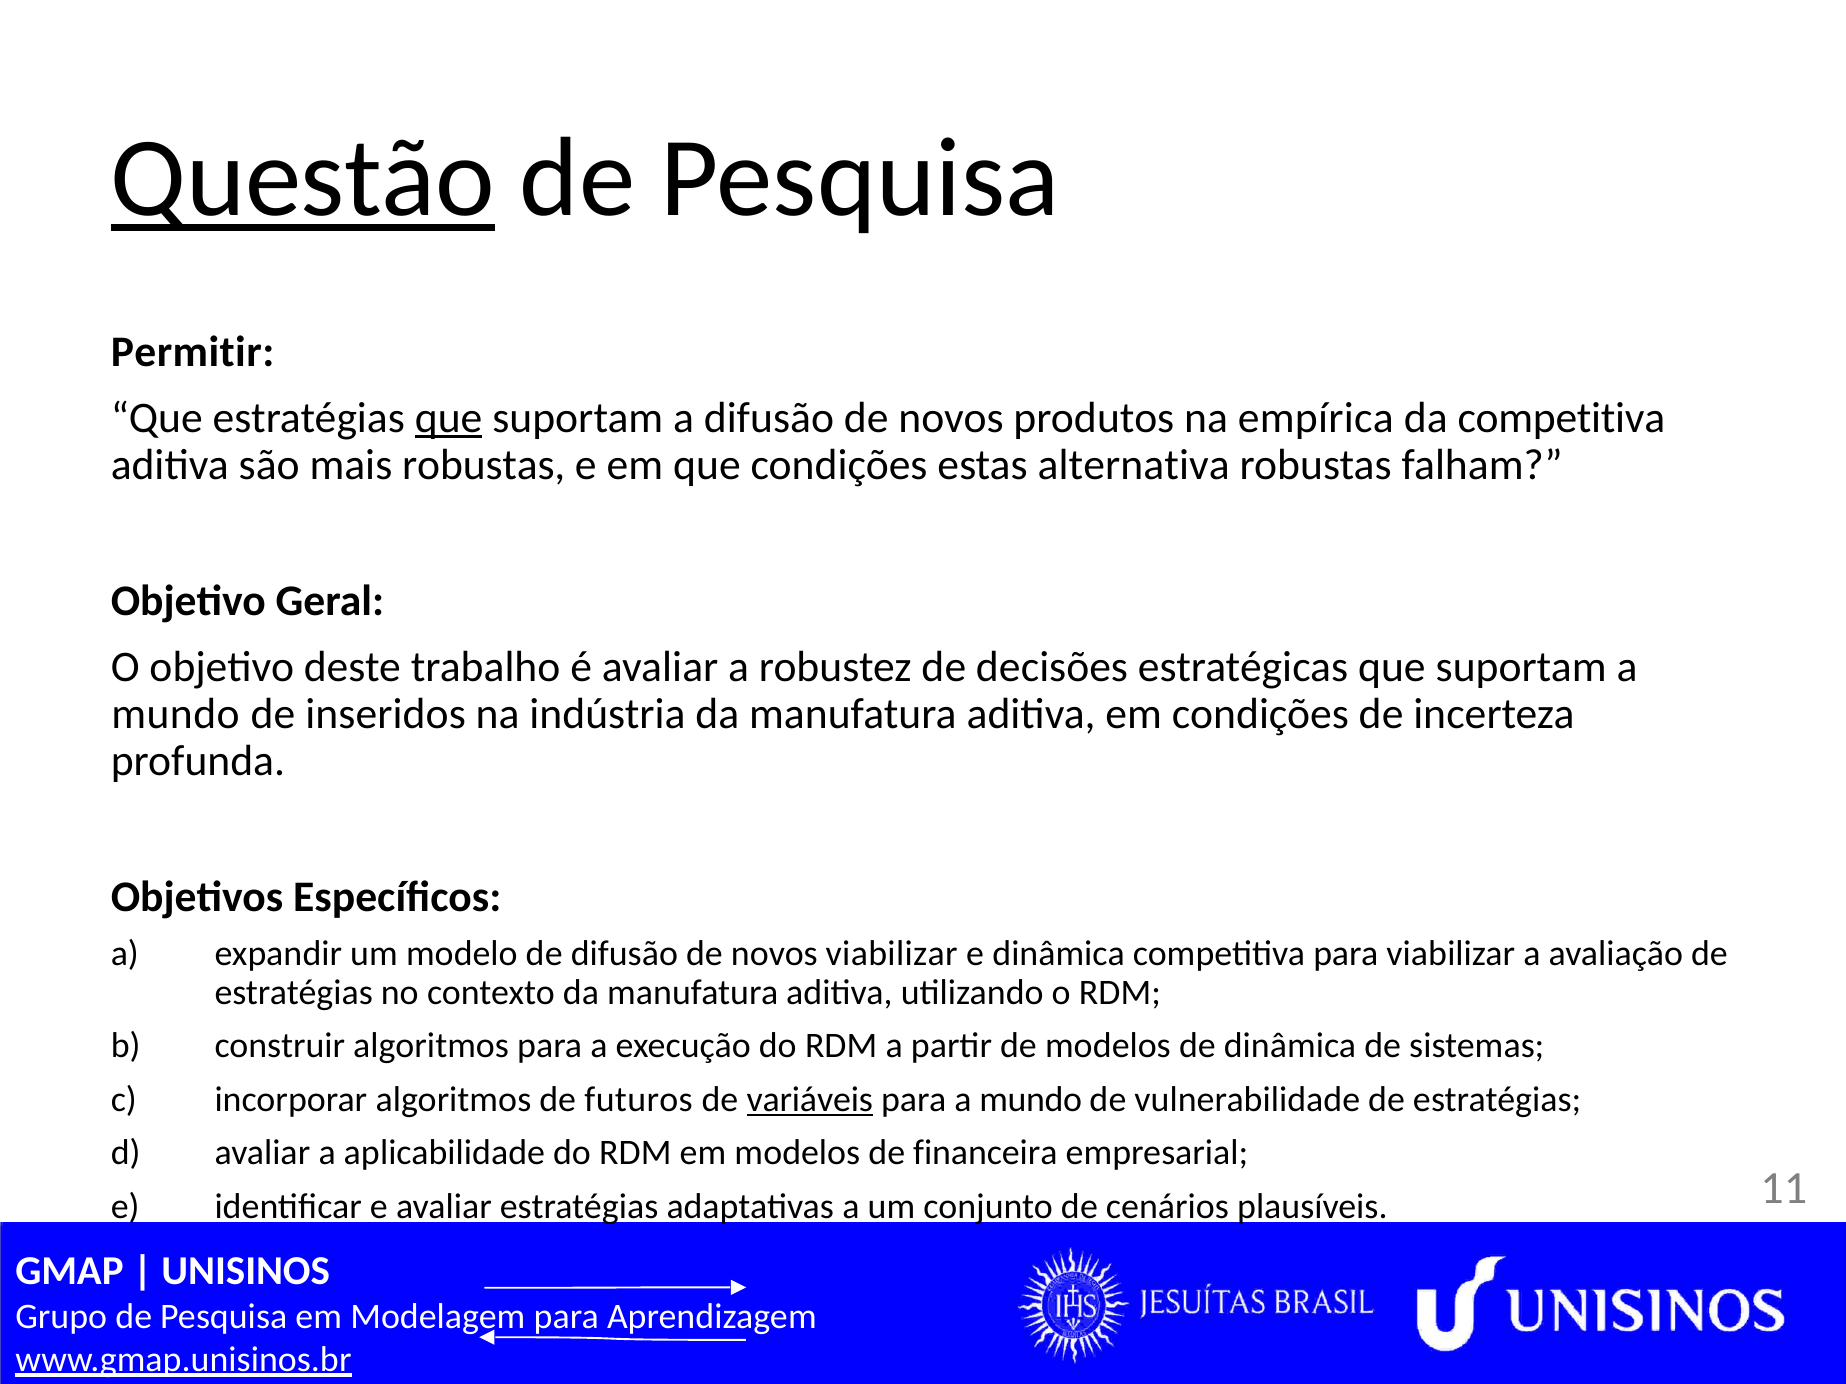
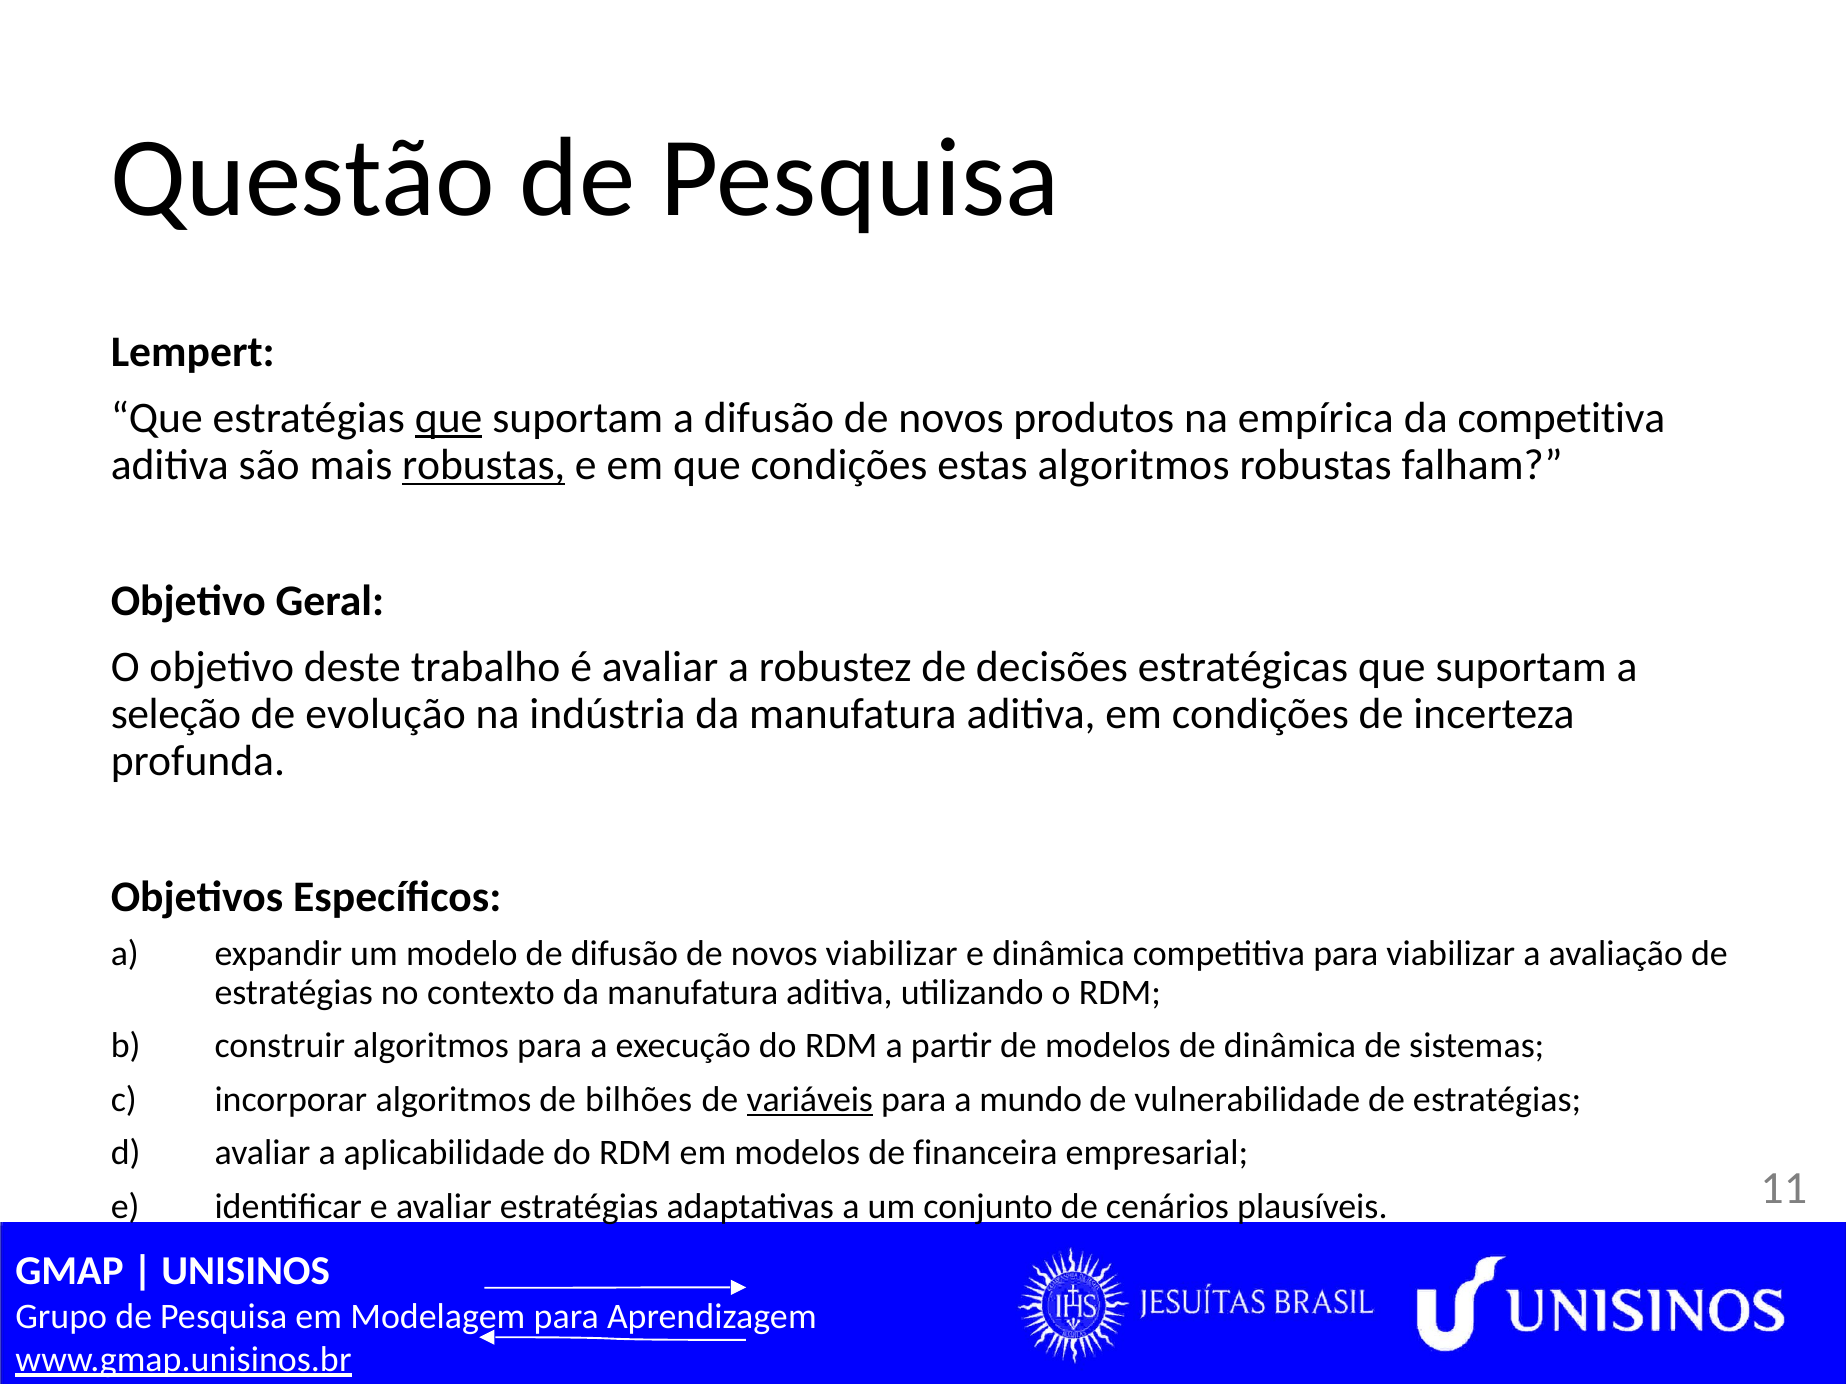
Questão underline: present -> none
Permitir: Permitir -> Lempert
robustas at (484, 465) underline: none -> present
estas alternativa: alternativa -> algoritmos
mundo at (175, 714): mundo -> seleção
inseridos: inseridos -> evolução
futuros: futuros -> bilhões
